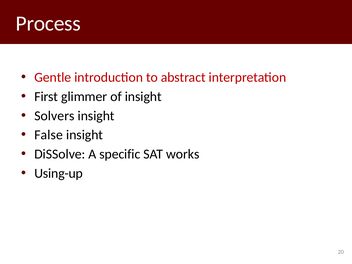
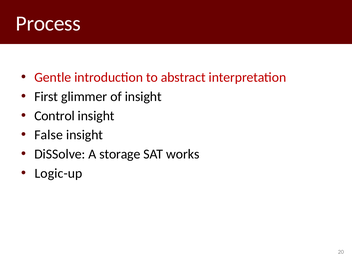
Solvers: Solvers -> Control
specific: specific -> storage
Using-up: Using-up -> Logic-up
